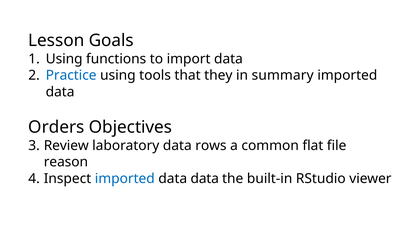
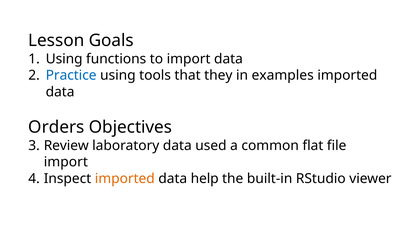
summary: summary -> examples
rows: rows -> used
reason at (66, 162): reason -> import
imported at (125, 178) colour: blue -> orange
data data: data -> help
